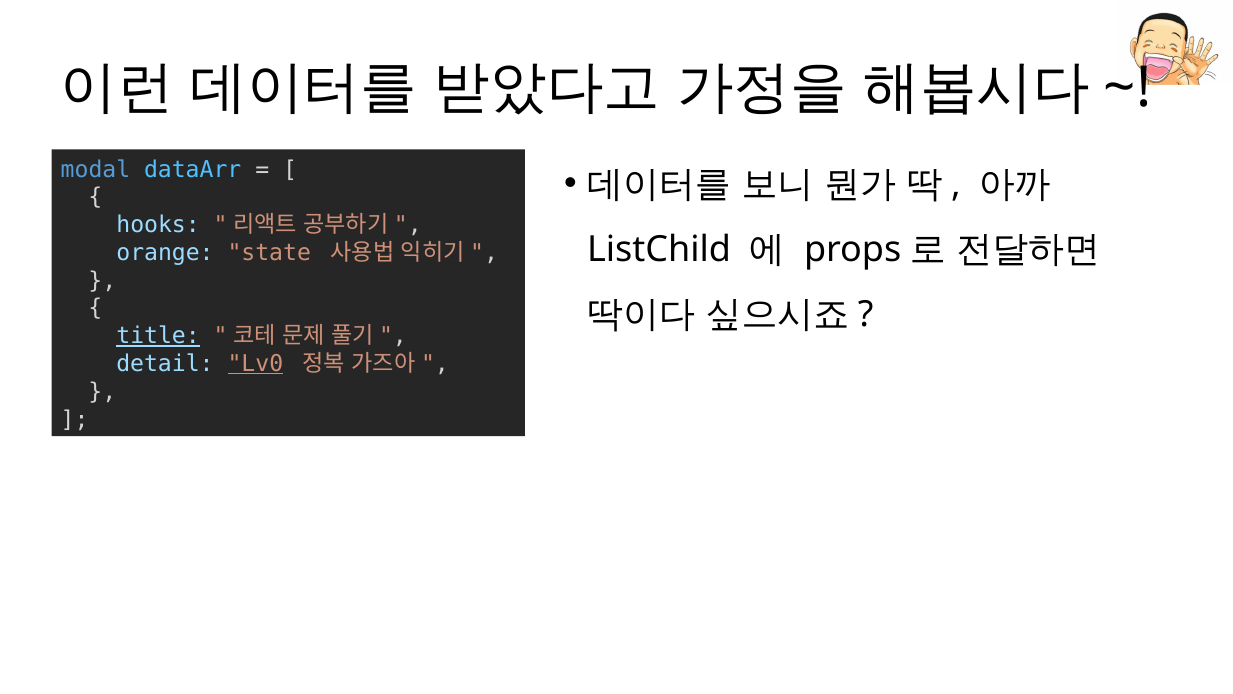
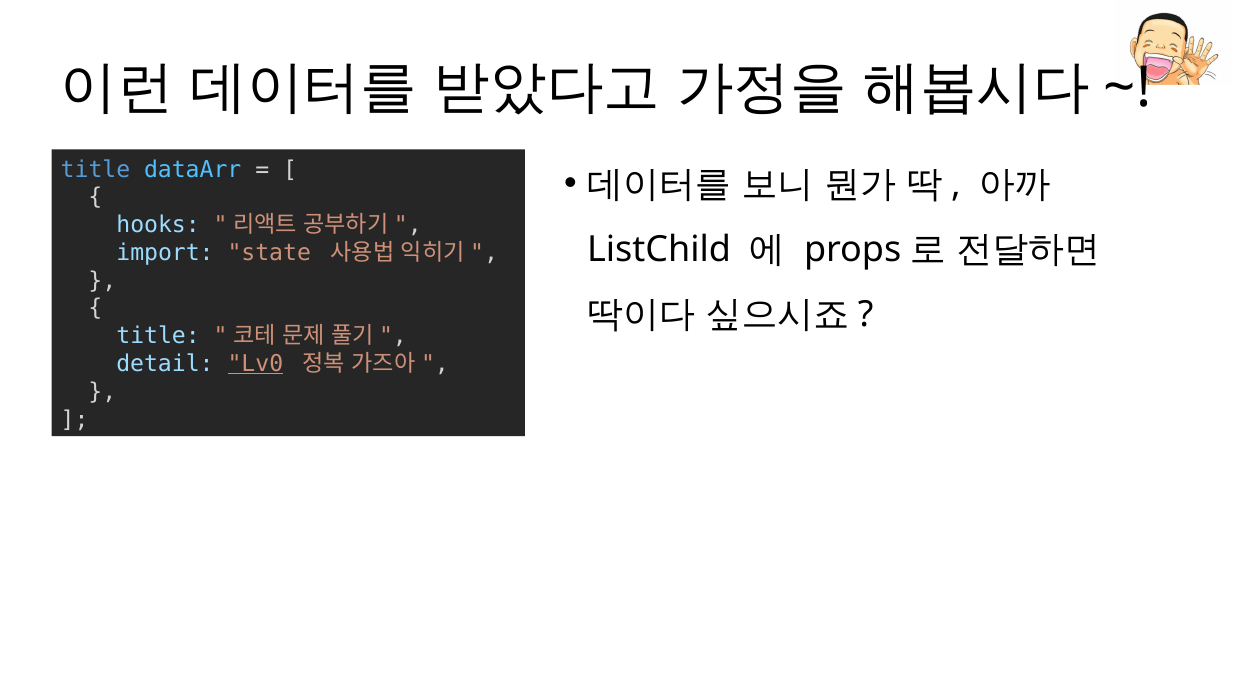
modal at (95, 169): modal -> title
orange: orange -> import
title at (158, 336) underline: present -> none
